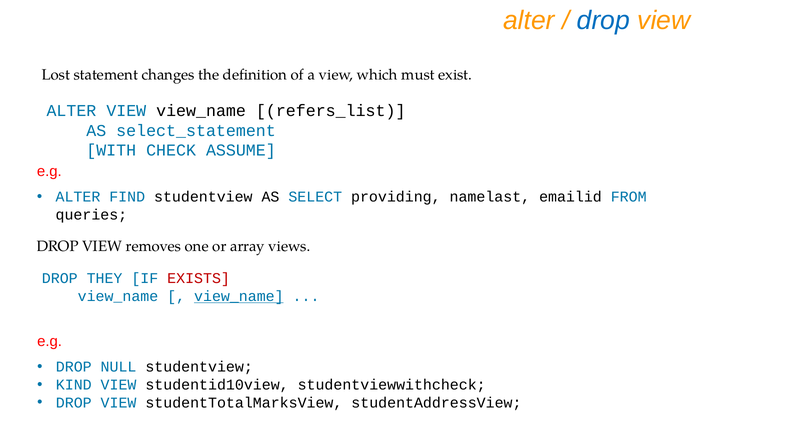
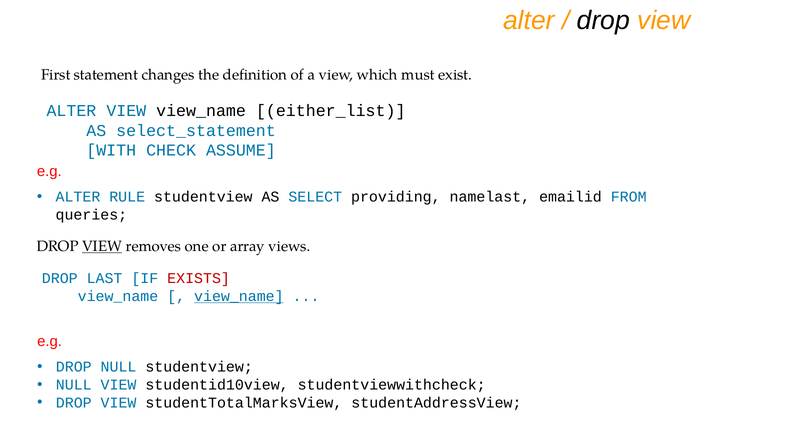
drop at (603, 21) colour: blue -> black
Lost: Lost -> First
refers_list: refers_list -> either_list
FIND: FIND -> RULE
VIEW at (102, 246) underline: none -> present
THEY: THEY -> LAST
KIND at (74, 385): KIND -> NULL
